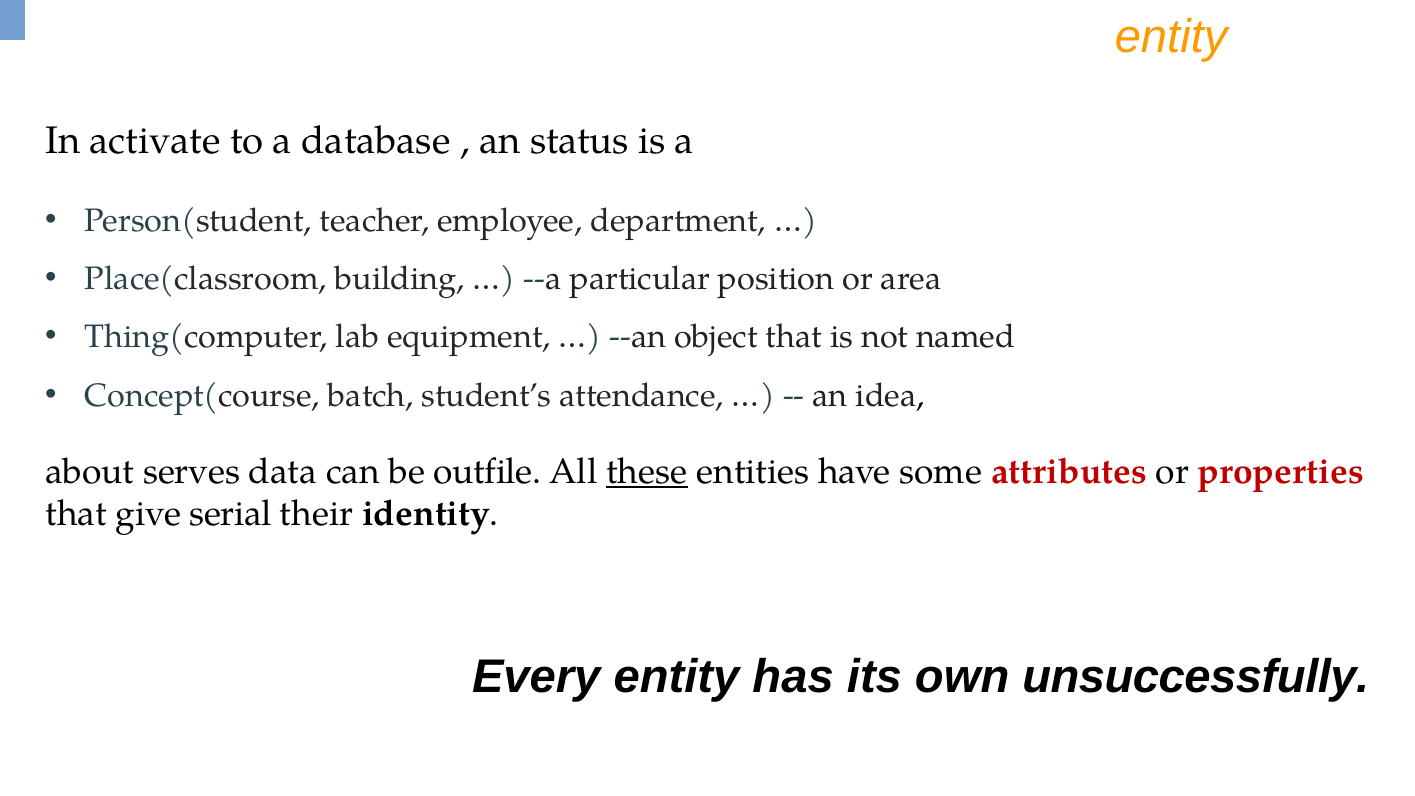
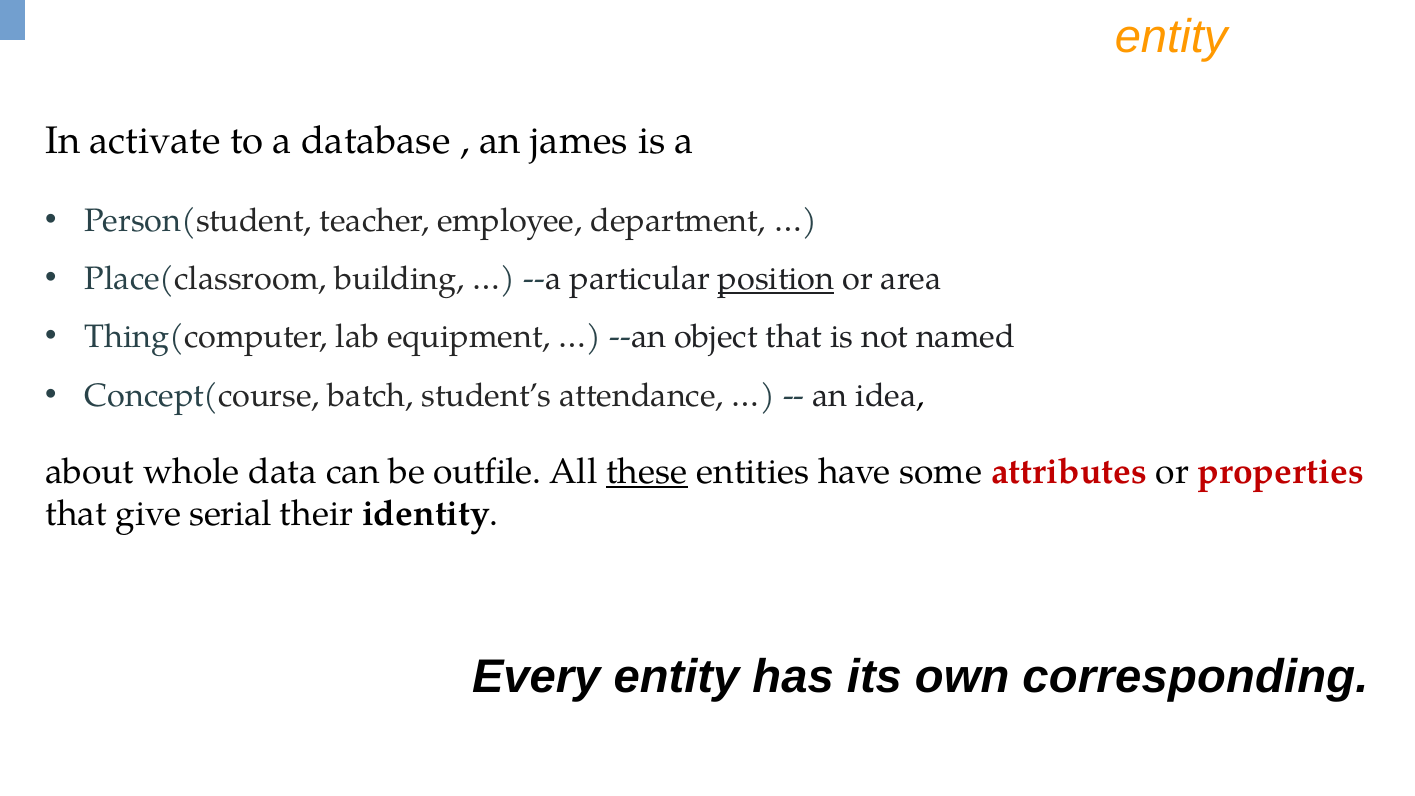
status: status -> james
position underline: none -> present
serves: serves -> whole
unsuccessfully: unsuccessfully -> corresponding
